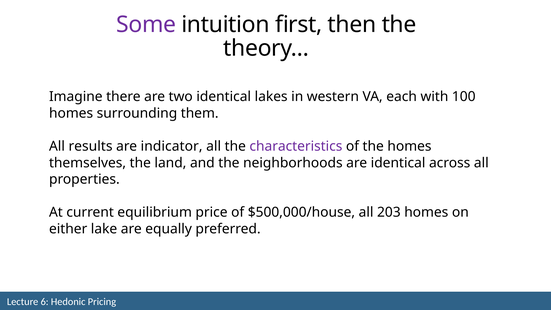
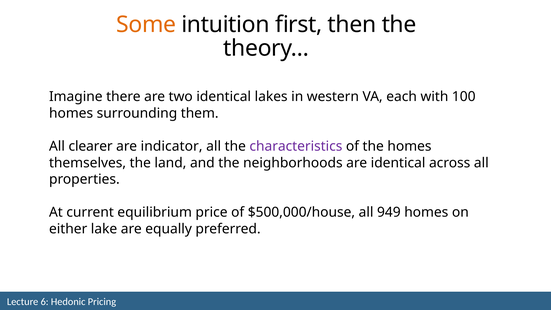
Some colour: purple -> orange
results: results -> clearer
203: 203 -> 949
